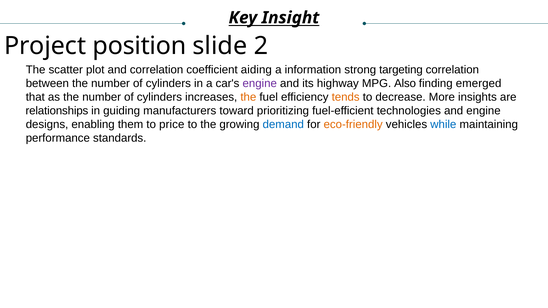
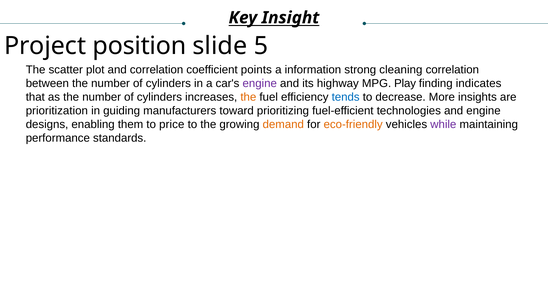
2: 2 -> 5
aiding: aiding -> points
targeting: targeting -> cleaning
Also: Also -> Play
emerged: emerged -> indicates
tends colour: orange -> blue
relationships: relationships -> prioritization
demand colour: blue -> orange
while colour: blue -> purple
